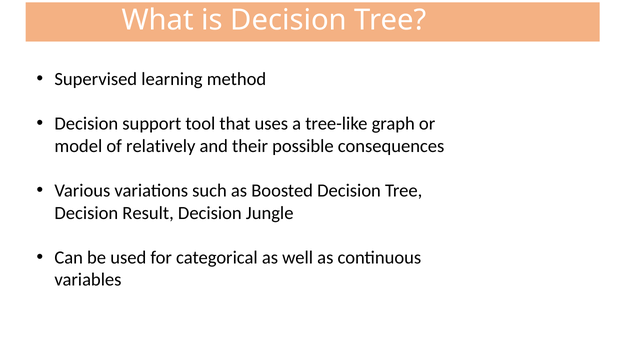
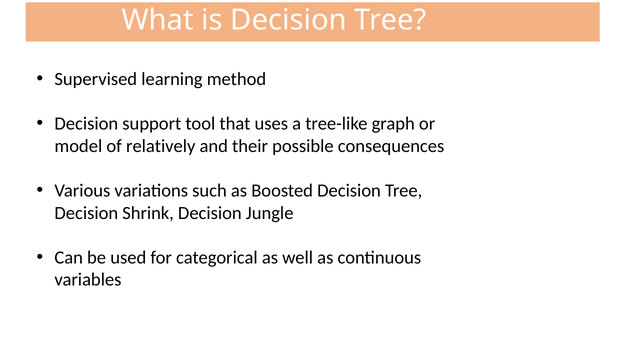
Result: Result -> Shrink
